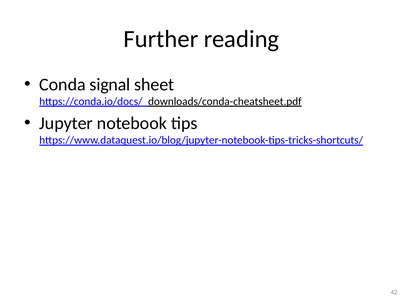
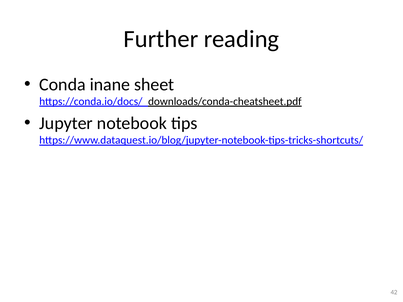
signal: signal -> inane
